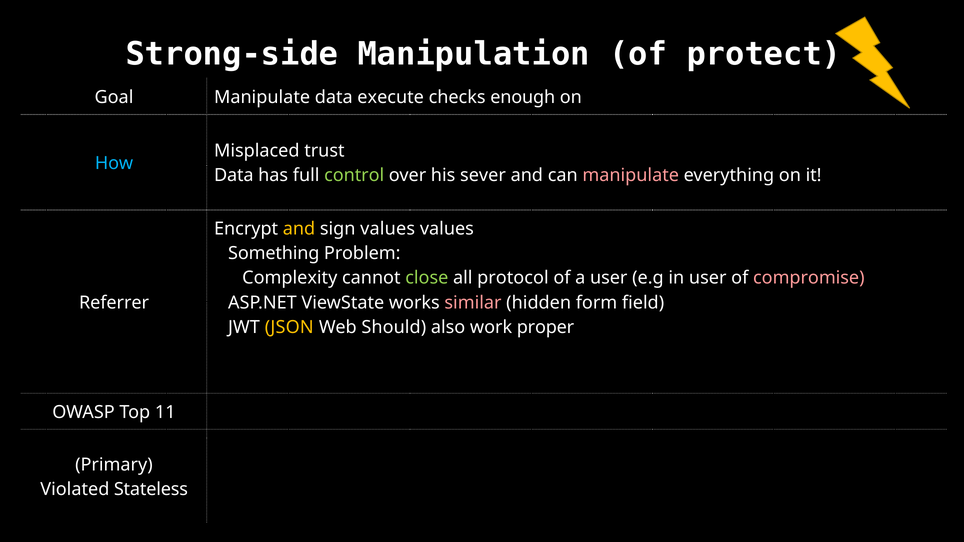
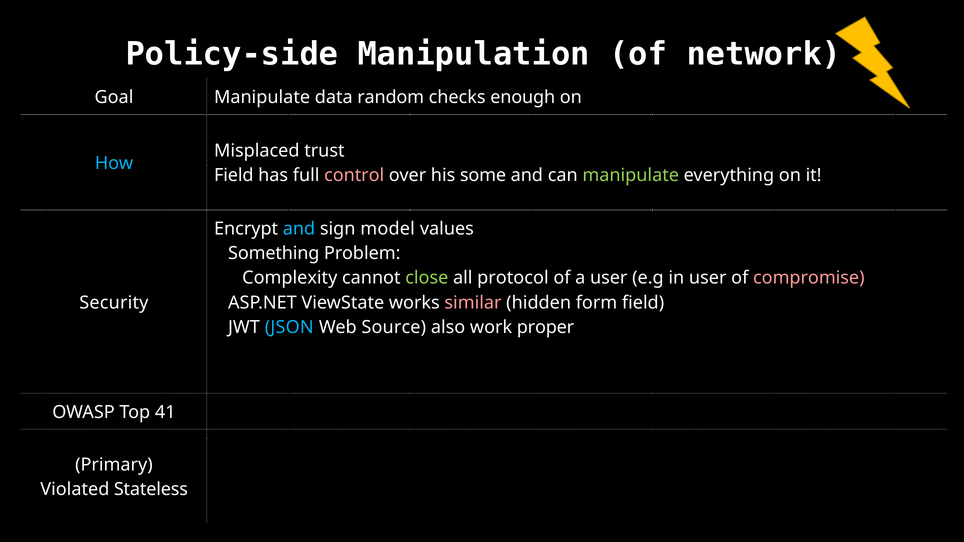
Strong-side: Strong-side -> Policy-side
protect: protect -> network
execute: execute -> random
Data at (234, 176): Data -> Field
control colour: light green -> pink
sever: sever -> some
manipulate at (631, 176) colour: pink -> light green
and at (299, 229) colour: yellow -> light blue
sign values: values -> model
Referrer: Referrer -> Security
JSON colour: yellow -> light blue
Should: Should -> Source
11: 11 -> 41
